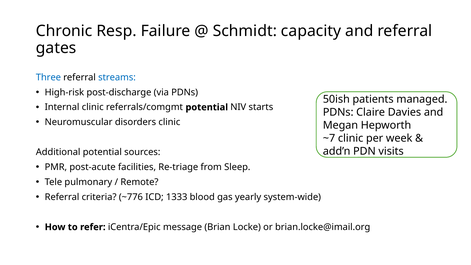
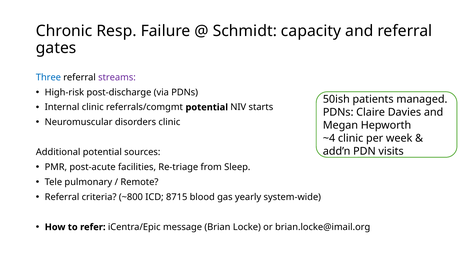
streams colour: blue -> purple
~7: ~7 -> ~4
~776: ~776 -> ~800
1333: 1333 -> 8715
